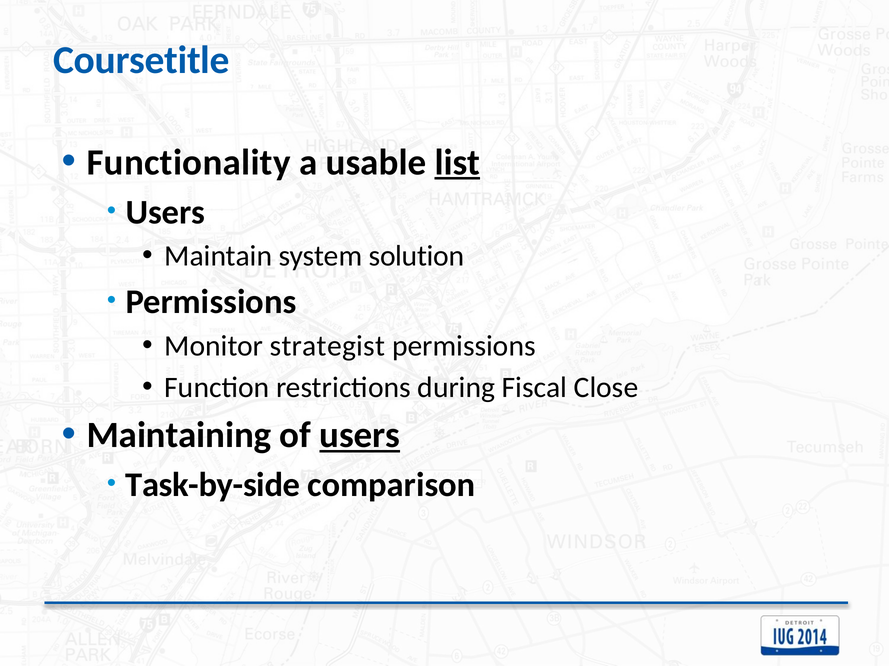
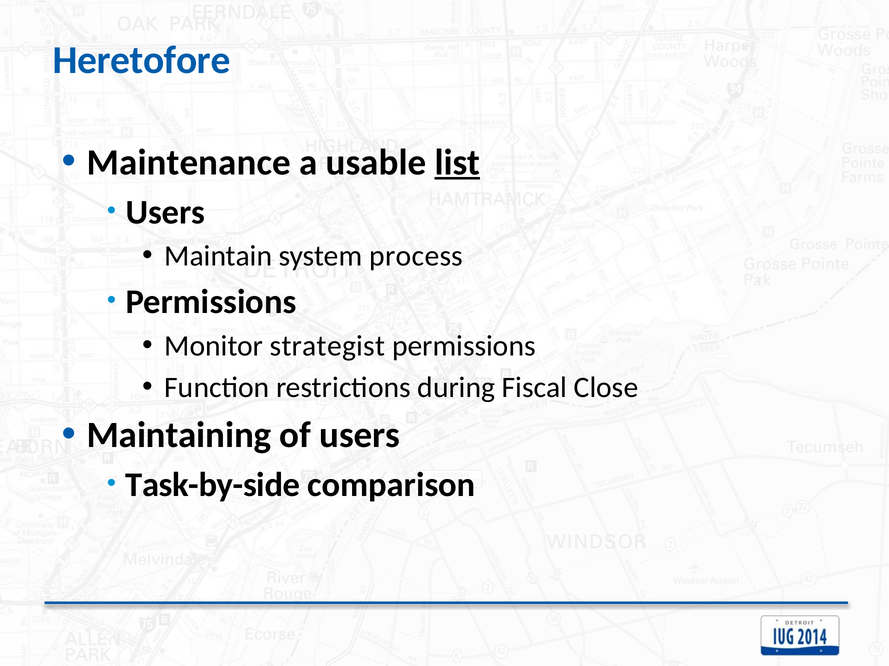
Coursetitle: Coursetitle -> Heretofore
Functionality: Functionality -> Maintenance
solution: solution -> process
users at (360, 436) underline: present -> none
